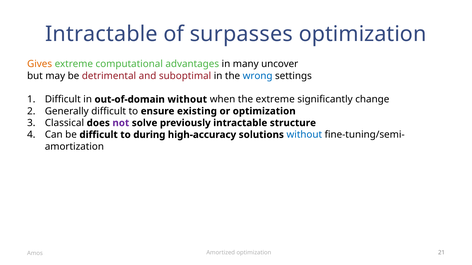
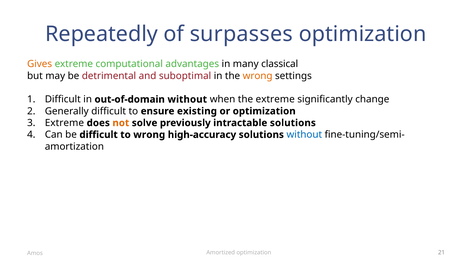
Intractable at (101, 34): Intractable -> Repeatedly
uncover: uncover -> classical
wrong at (258, 76) colour: blue -> orange
Classical at (64, 123): Classical -> Extreme
not colour: purple -> orange
intractable structure: structure -> solutions
to during: during -> wrong
